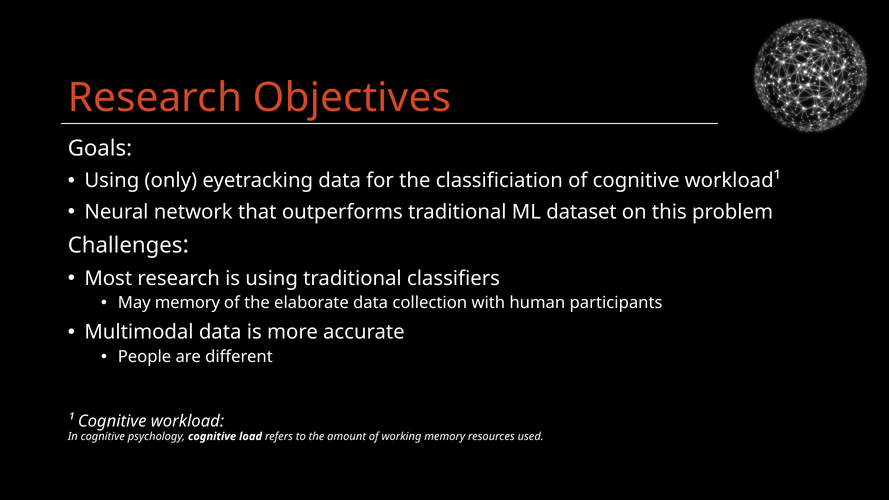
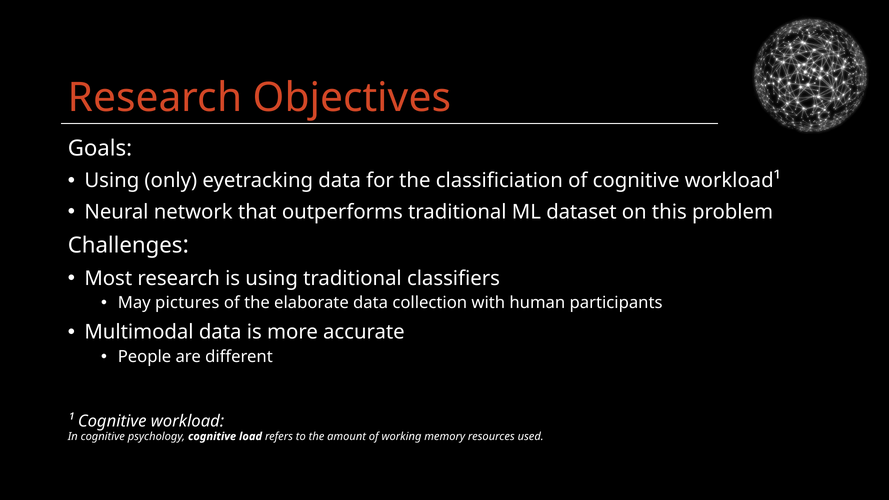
May memory: memory -> pictures
